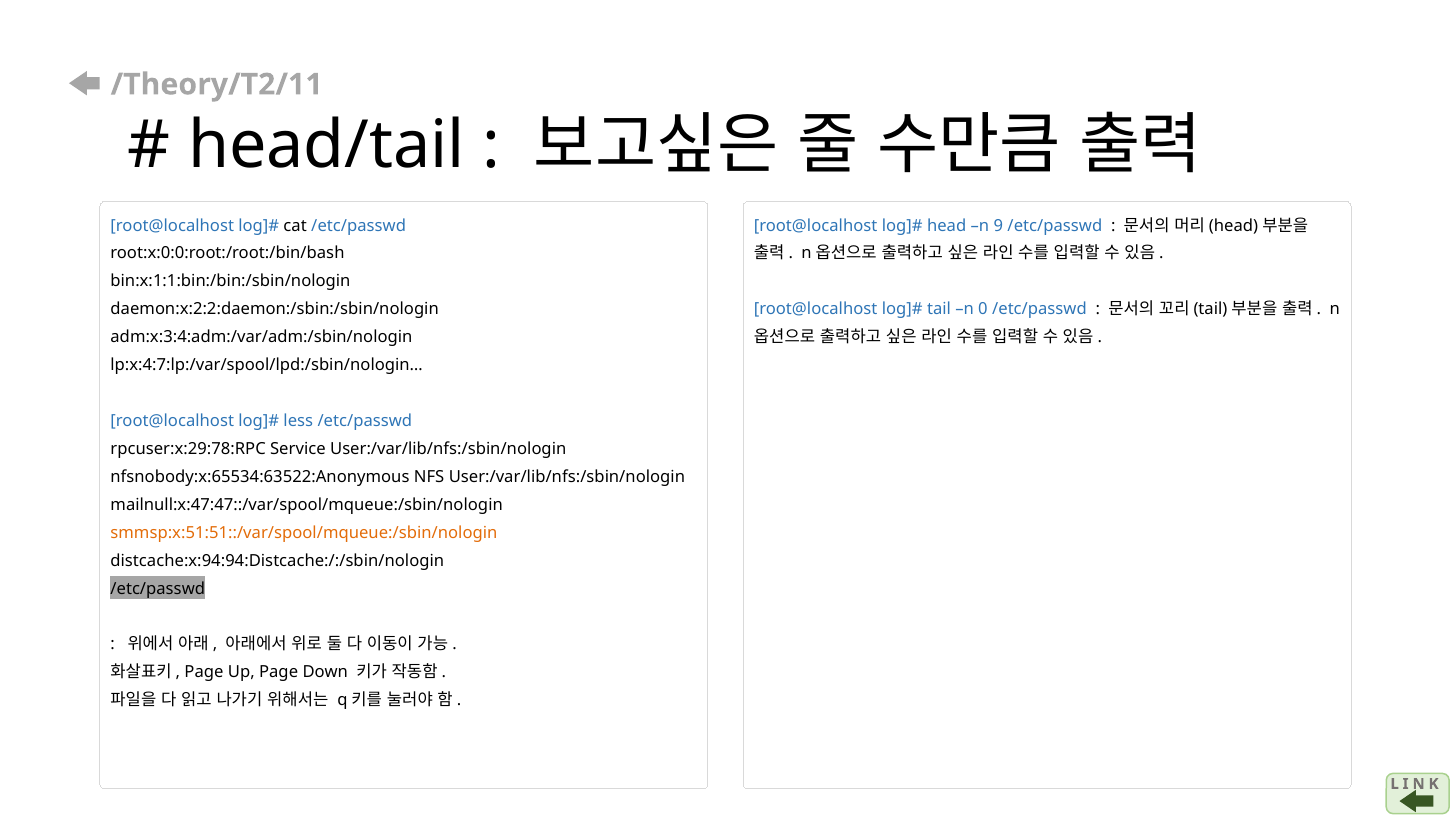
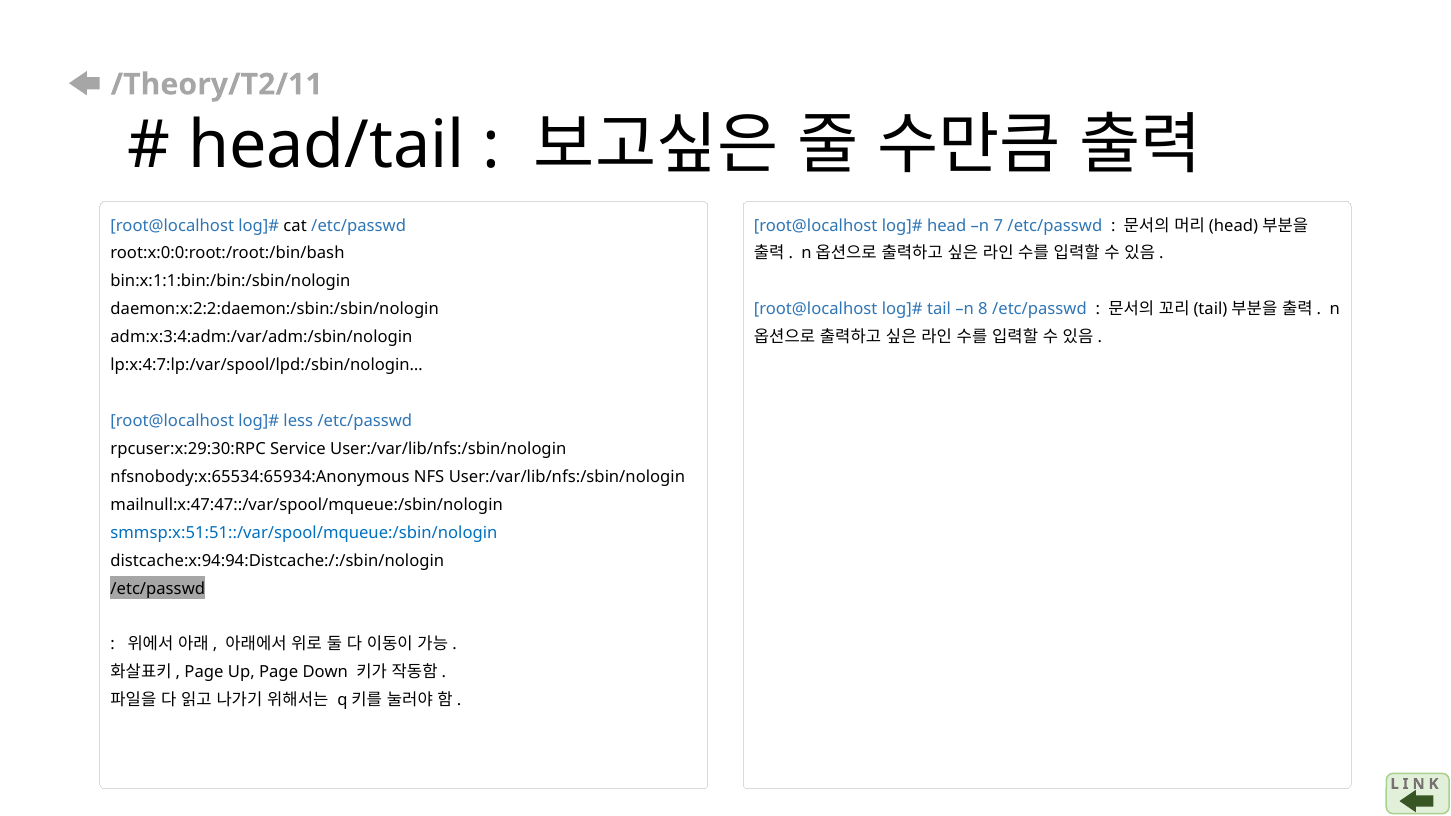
9: 9 -> 7
0: 0 -> 8
rpcuser:x:29:78:RPC: rpcuser:x:29:78:RPC -> rpcuser:x:29:30:RPC
nfsnobody:x:65534:63522:Anonymous: nfsnobody:x:65534:63522:Anonymous -> nfsnobody:x:65534:65934:Anonymous
smmsp:x:51:51::/var/spool/mqueue:/sbin/nologin colour: orange -> blue
